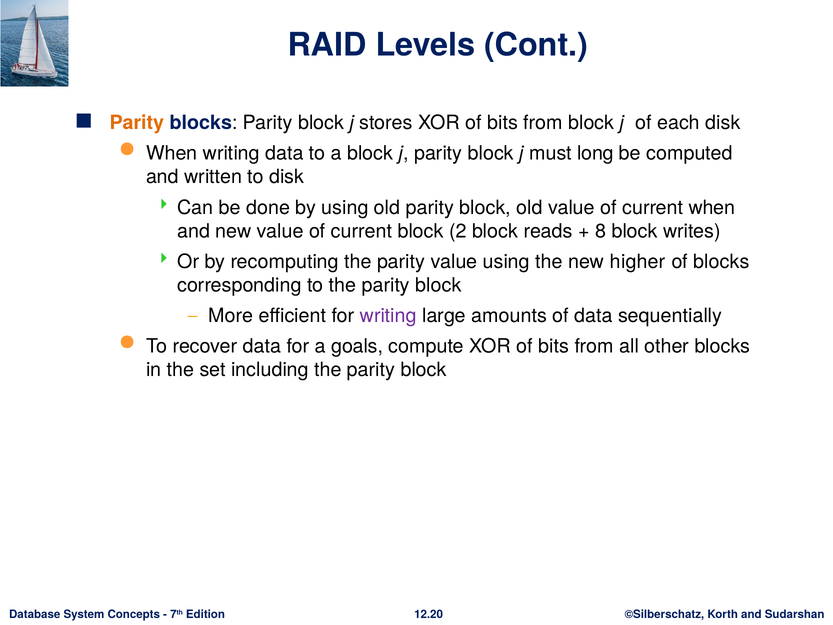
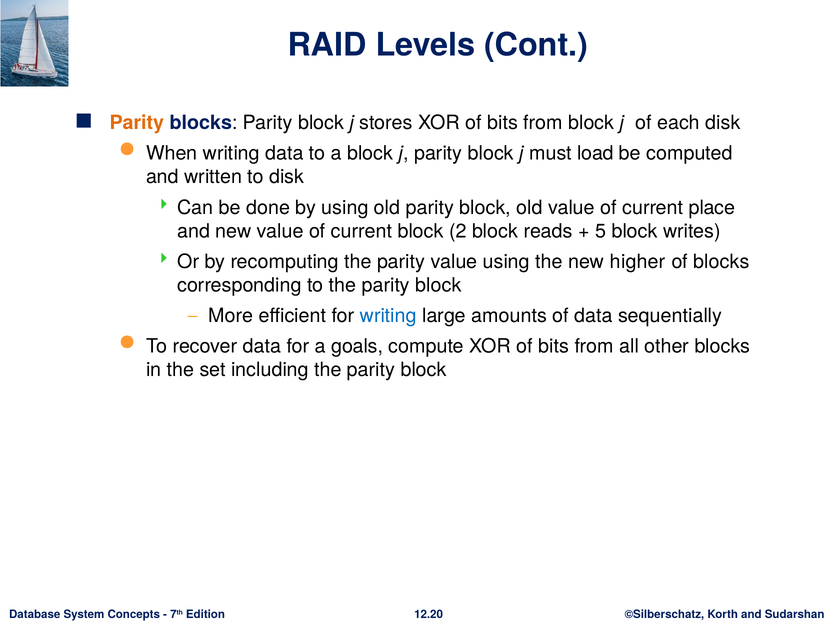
long: long -> load
current when: when -> place
8: 8 -> 5
writing at (388, 316) colour: purple -> blue
